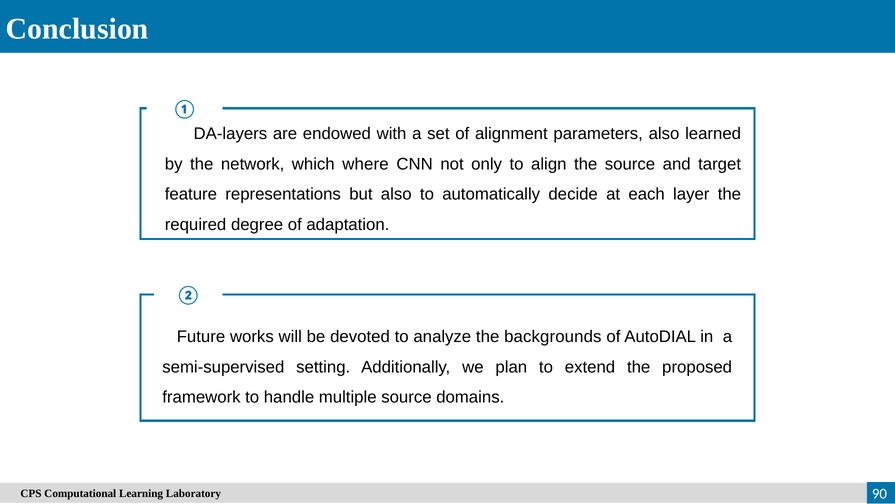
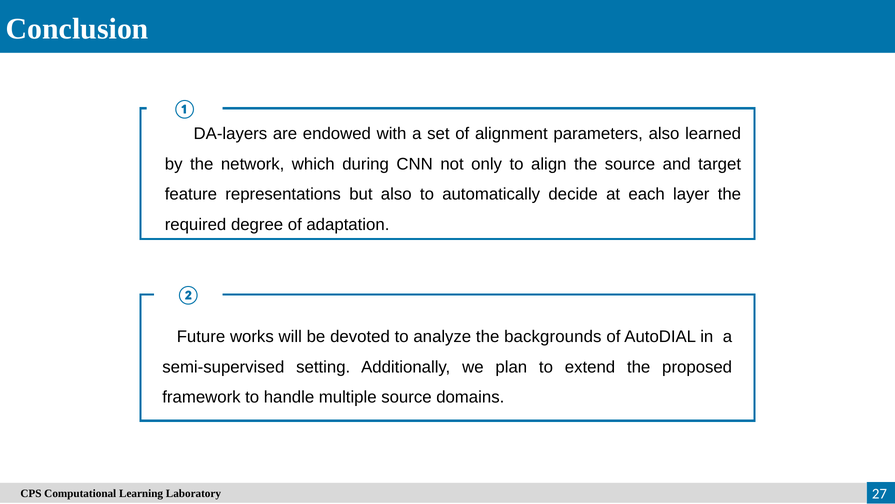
where: where -> during
90: 90 -> 27
